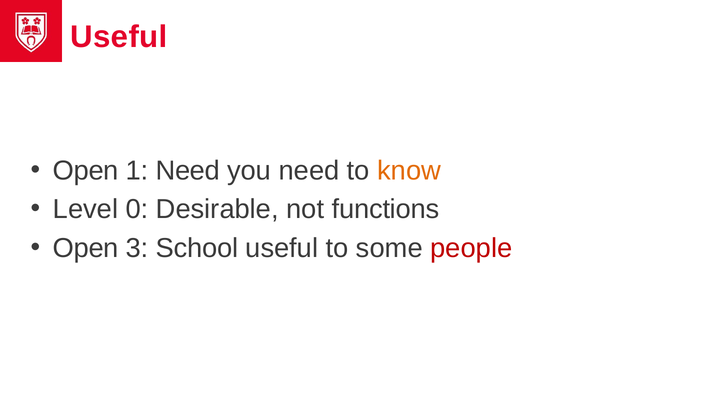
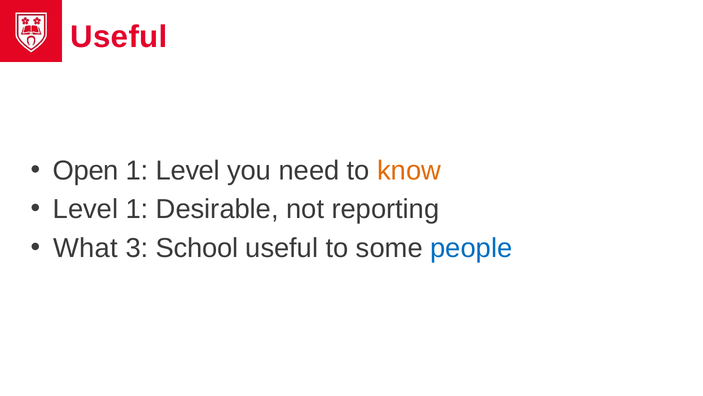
1 Need: Need -> Level
Level 0: 0 -> 1
functions: functions -> reporting
Open at (86, 248): Open -> What
people colour: red -> blue
